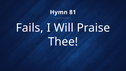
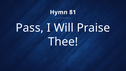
Fails: Fails -> Pass
